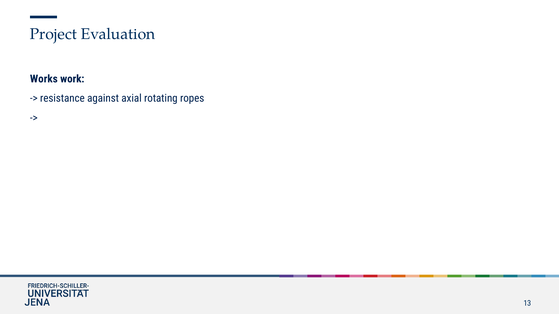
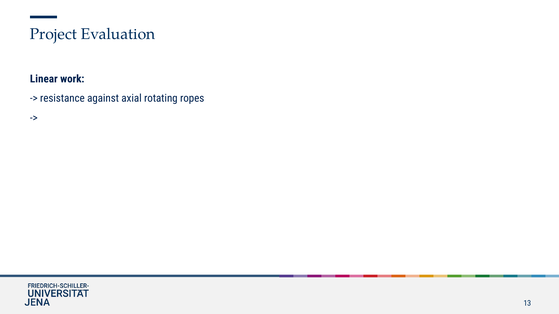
Works: Works -> Linear
